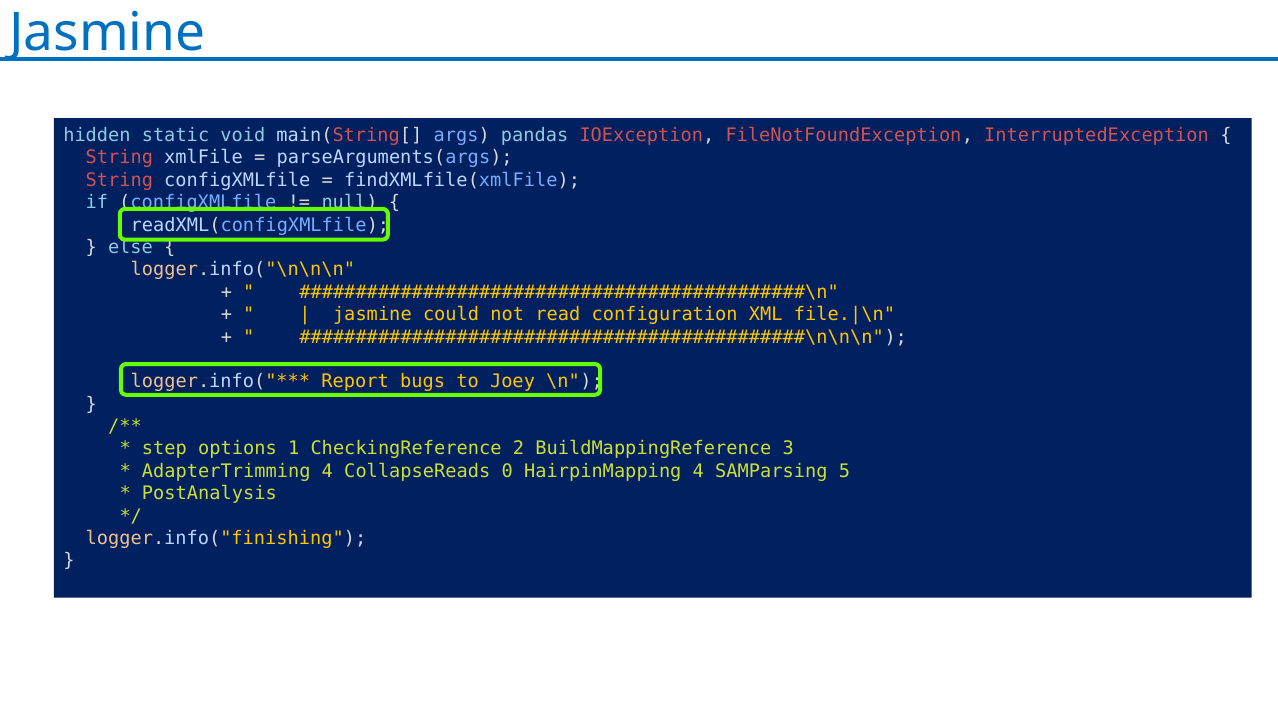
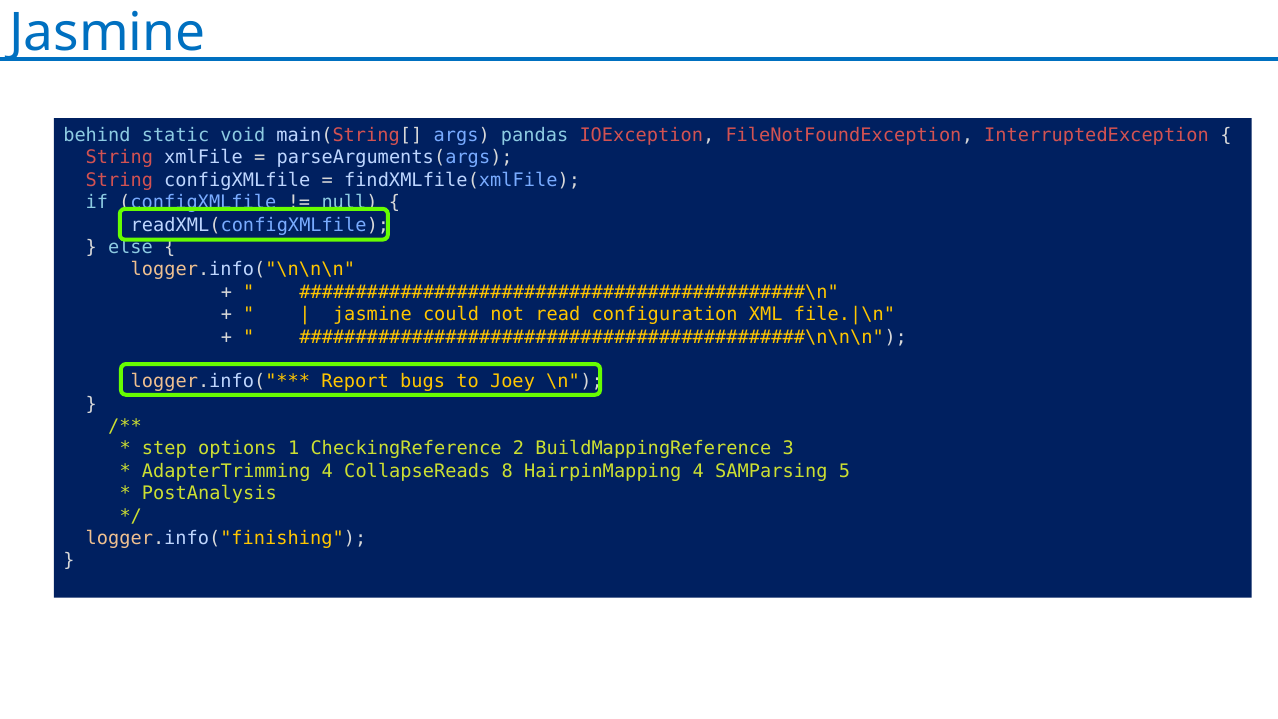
hidden: hidden -> behind
0: 0 -> 8
